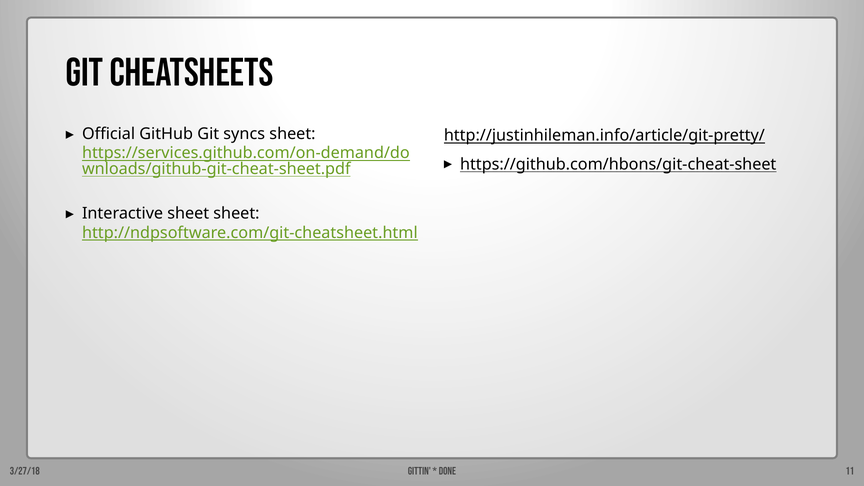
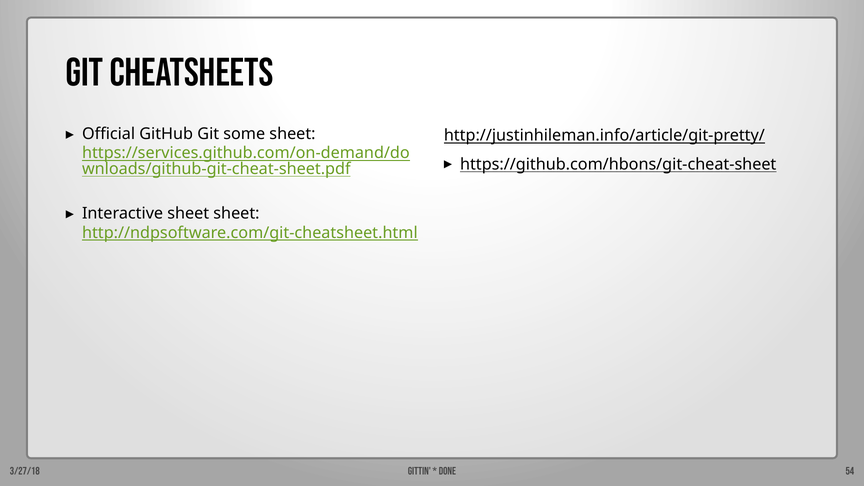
syncs: syncs -> some
11: 11 -> 54
